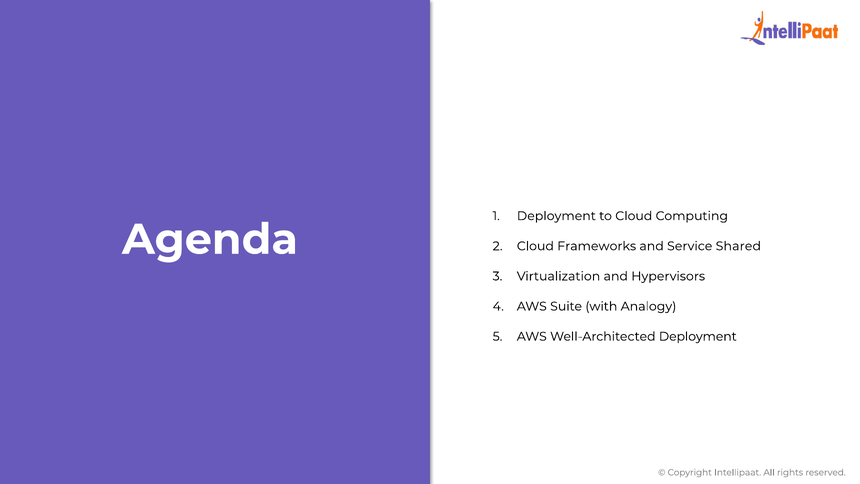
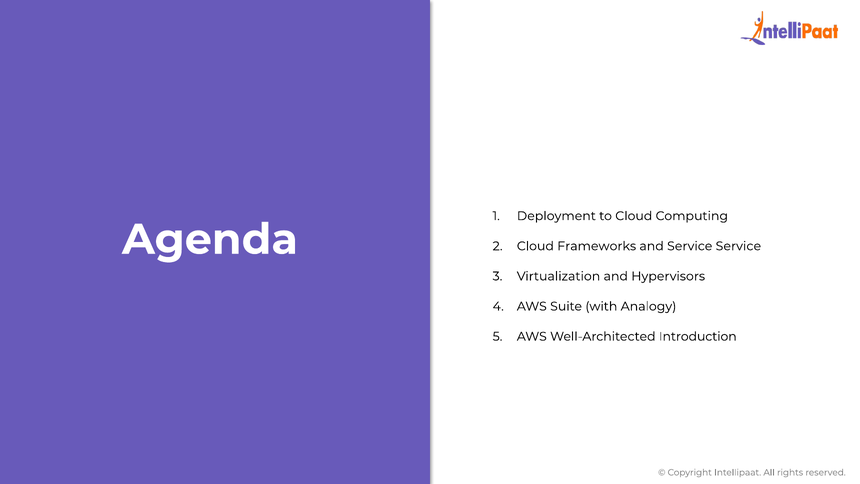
Service Shared: Shared -> Service
Well-Architected Deployment: Deployment -> Introduction
